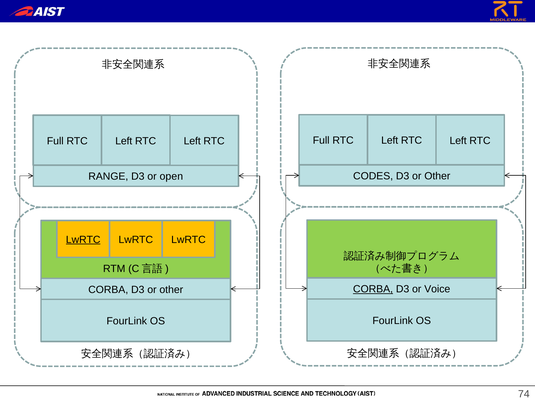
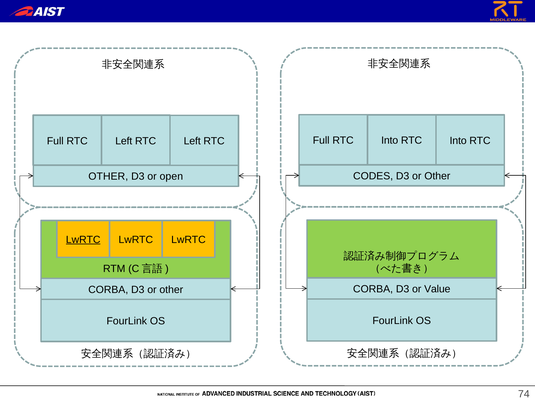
Left at (390, 141): Left -> Into
Left at (458, 141): Left -> Into
RANGE at (108, 177): RANGE -> OTHER
CORBA at (373, 289) underline: present -> none
Voice: Voice -> Value
